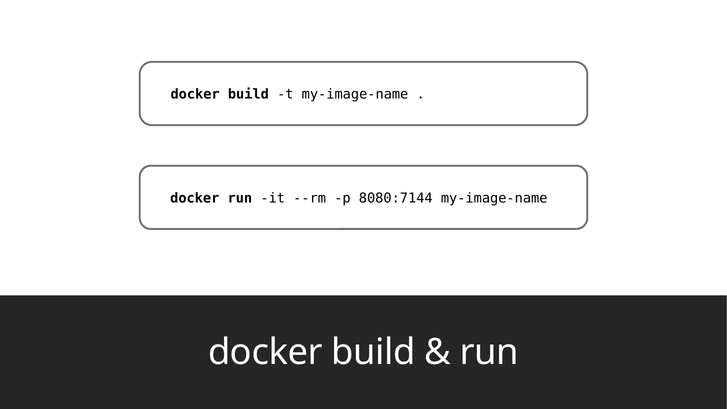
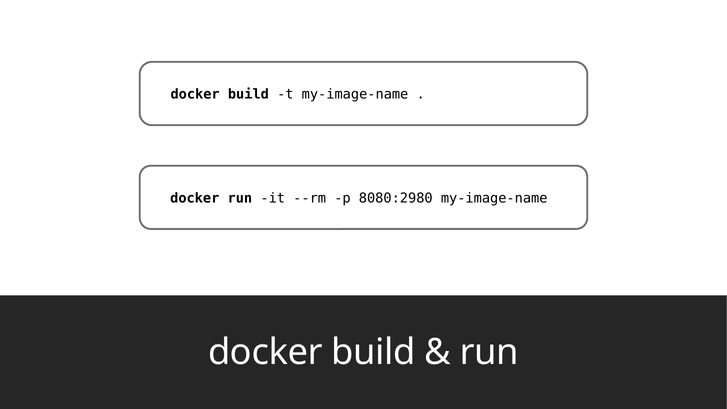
8080:7144: 8080:7144 -> 8080:2980
